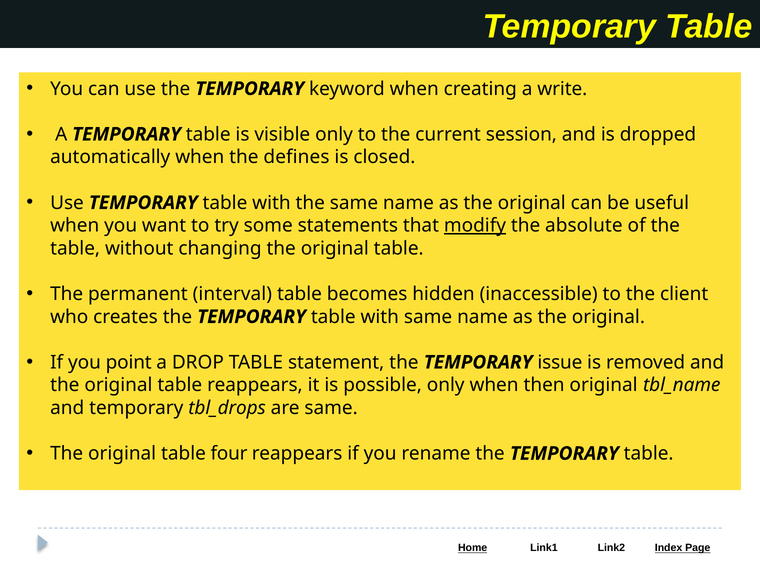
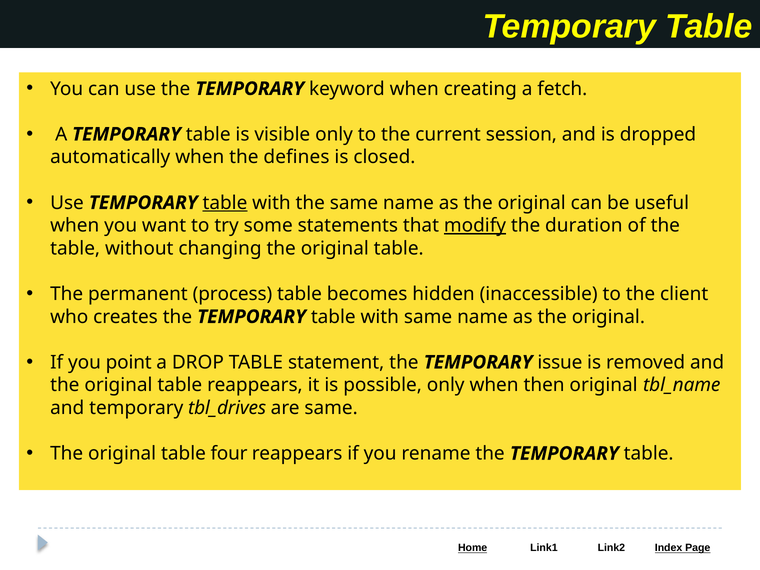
write: write -> fetch
table at (225, 203) underline: none -> present
absolute: absolute -> duration
interval: interval -> process
tbl_drops: tbl_drops -> tbl_drives
